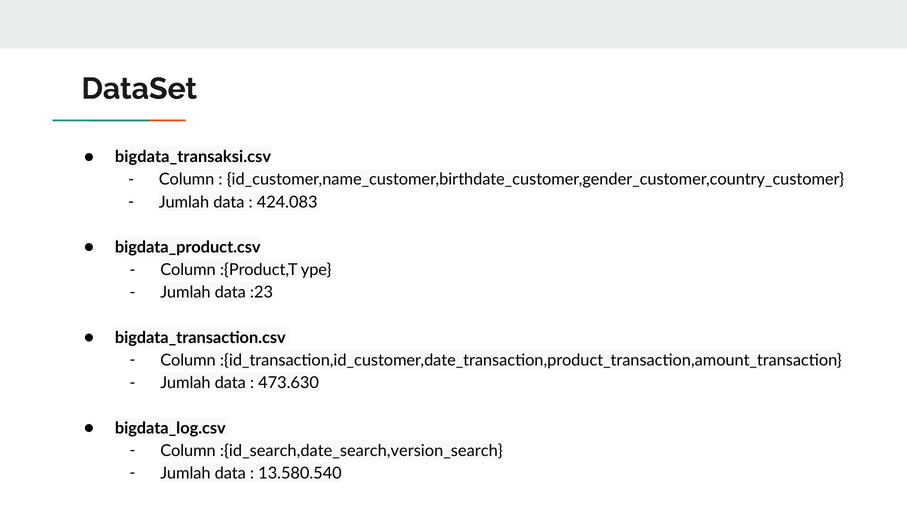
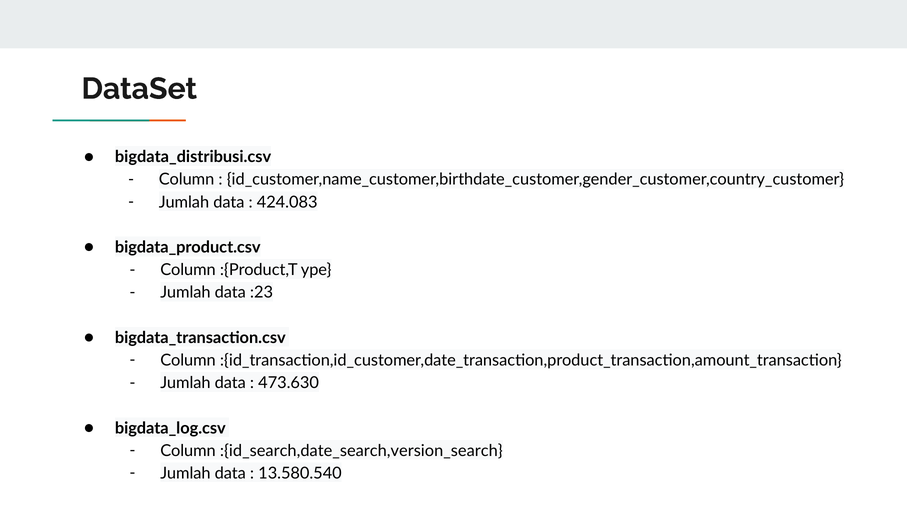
bigdata_transaksi.csv: bigdata_transaksi.csv -> bigdata_distribusi.csv
